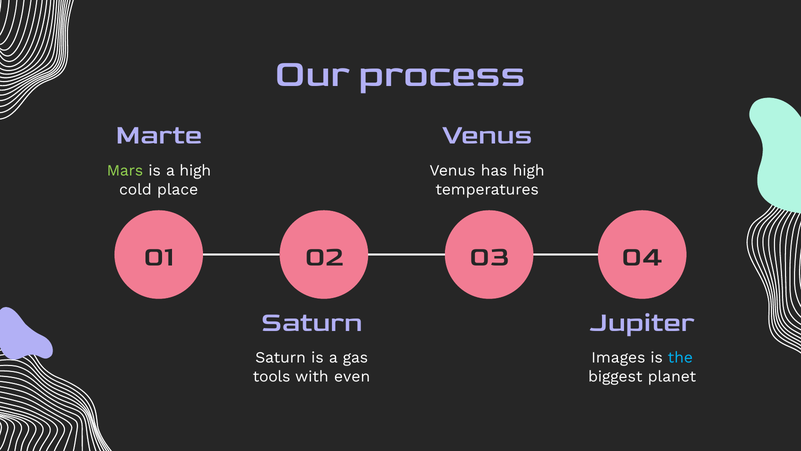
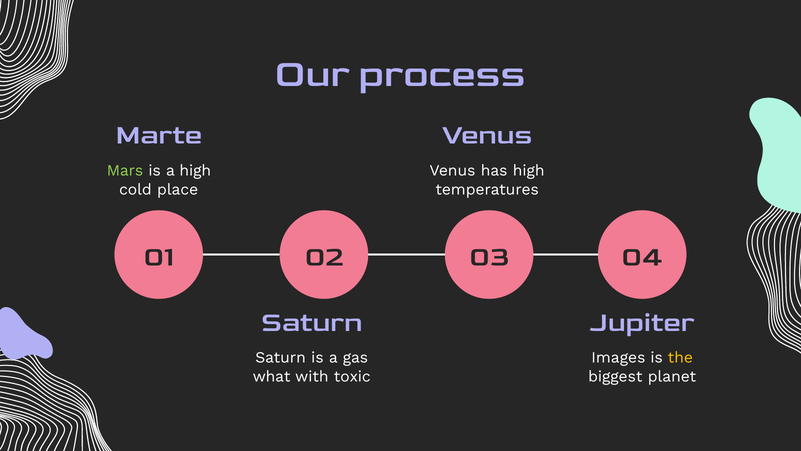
the colour: light blue -> yellow
tools: tools -> what
even: even -> toxic
